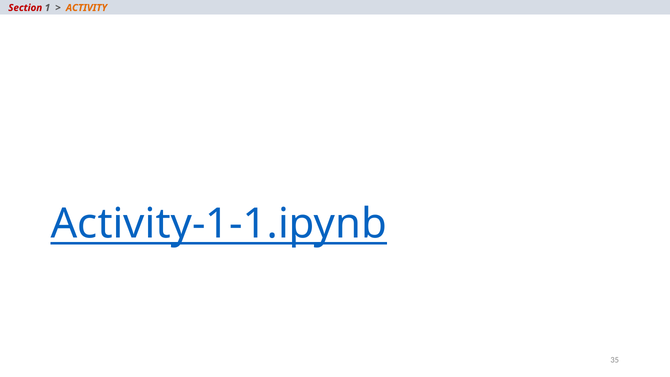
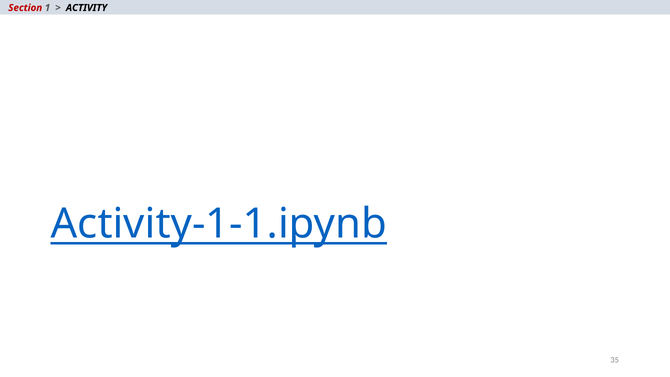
ACTIVITY colour: orange -> black
